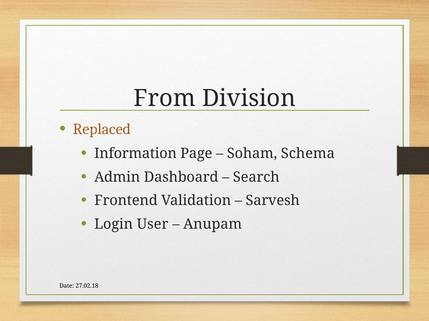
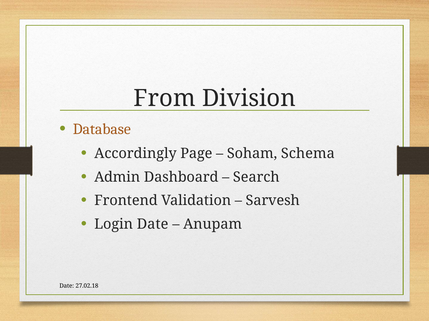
Replaced: Replaced -> Database
Information: Information -> Accordingly
Login User: User -> Date
